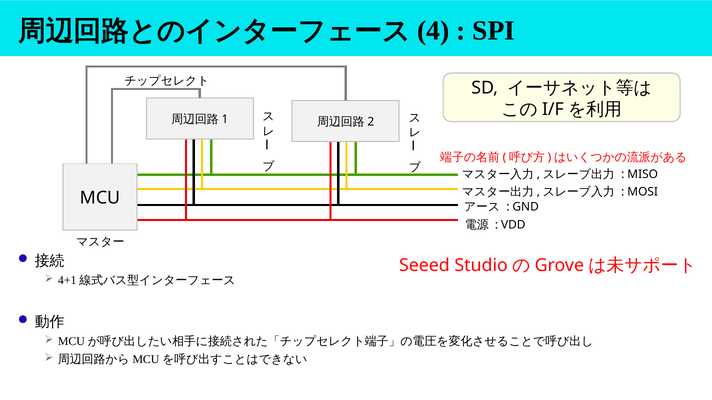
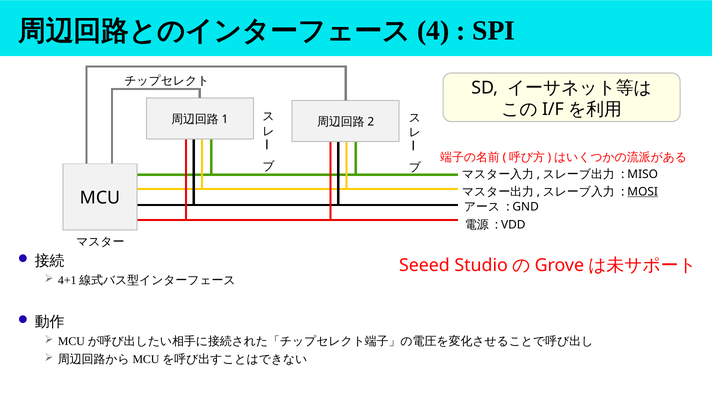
MOSI underline: none -> present
